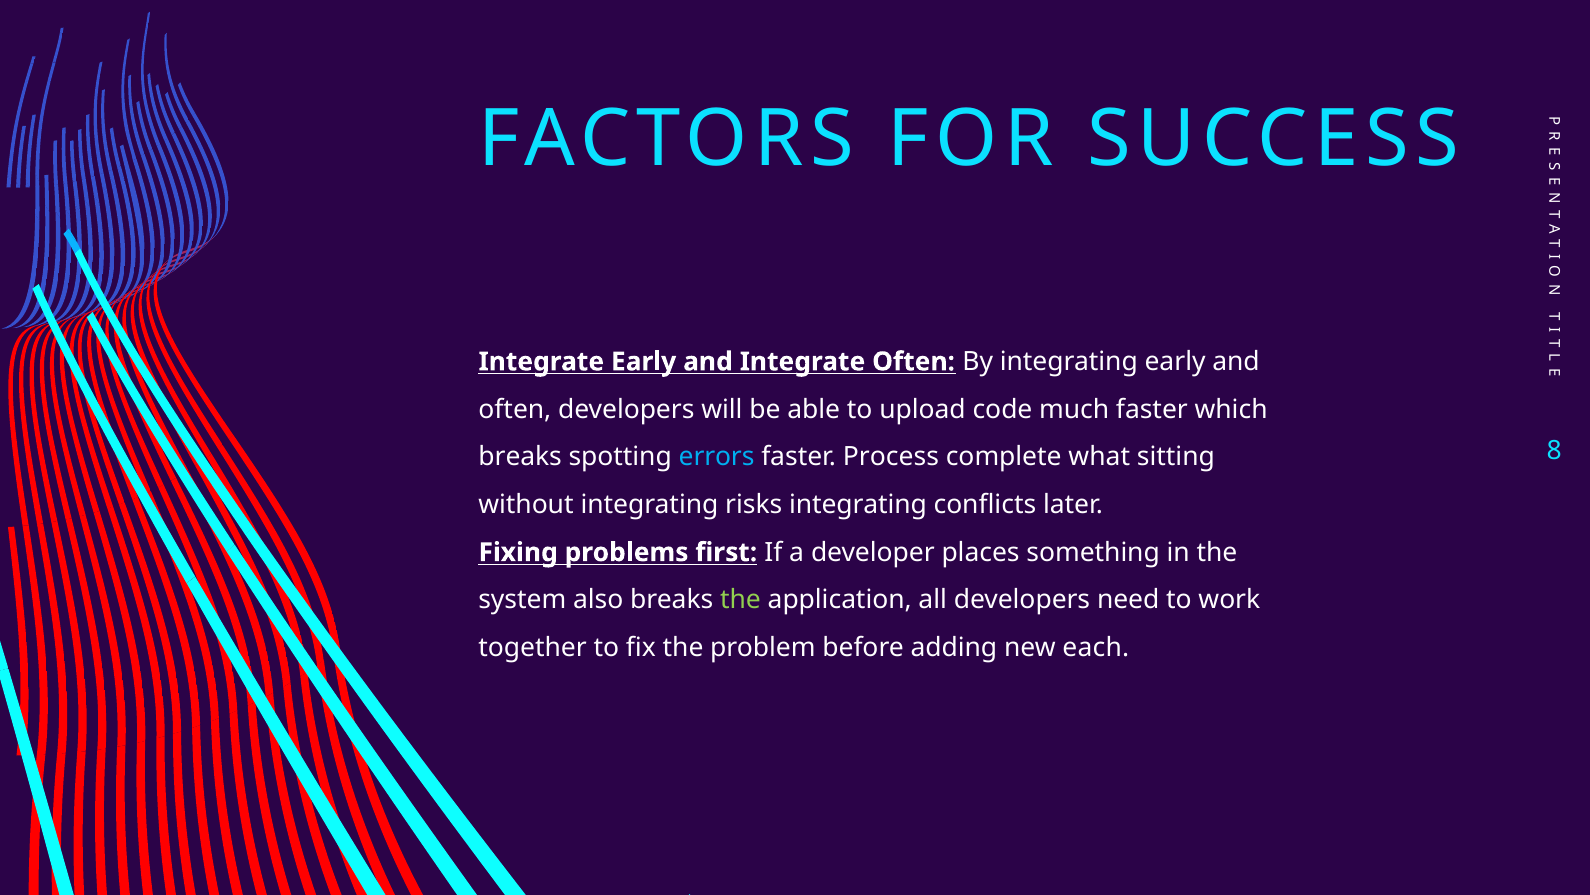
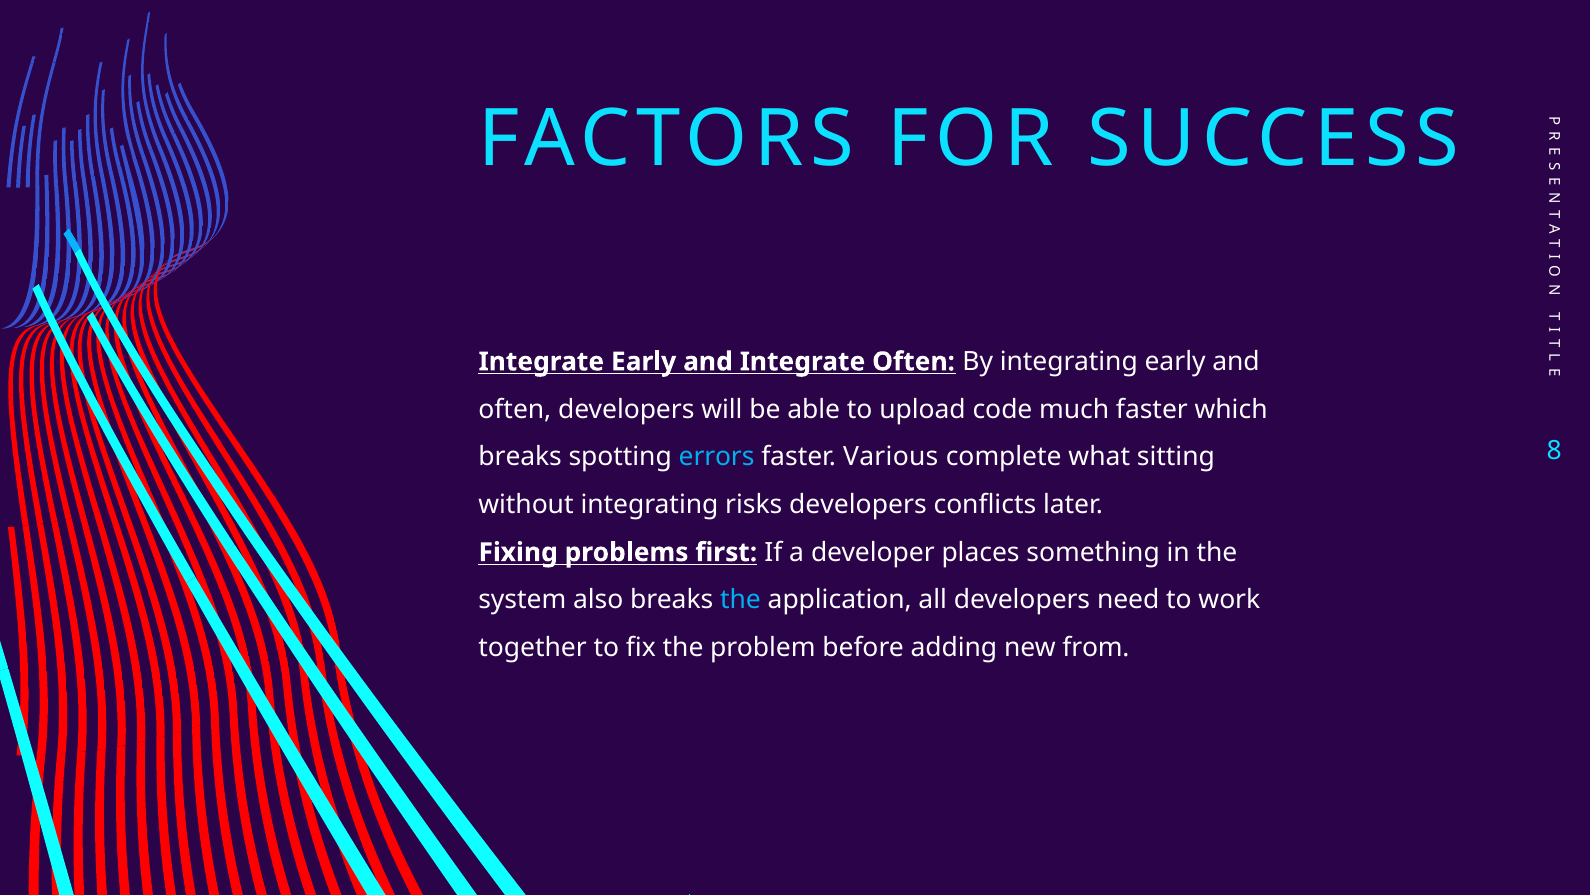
Process: Process -> Various
risks integrating: integrating -> developers
the at (740, 600) colour: light green -> light blue
each: each -> from
